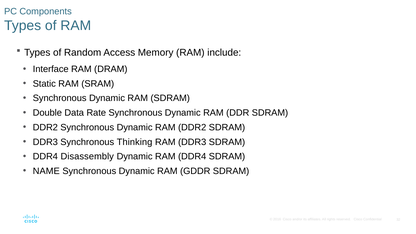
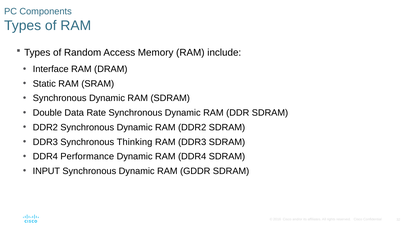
Disassembly: Disassembly -> Performance
NAME: NAME -> INPUT
